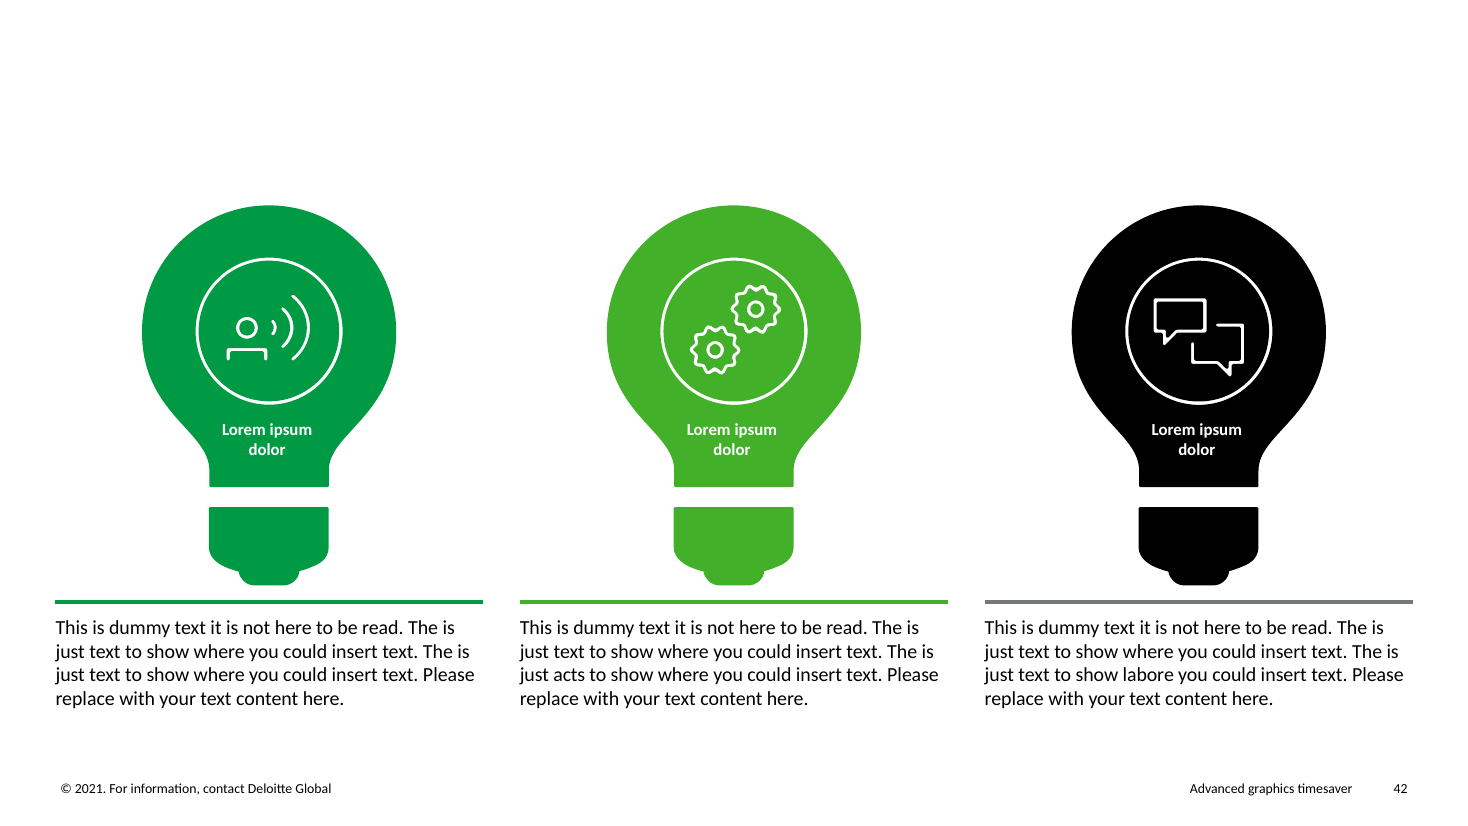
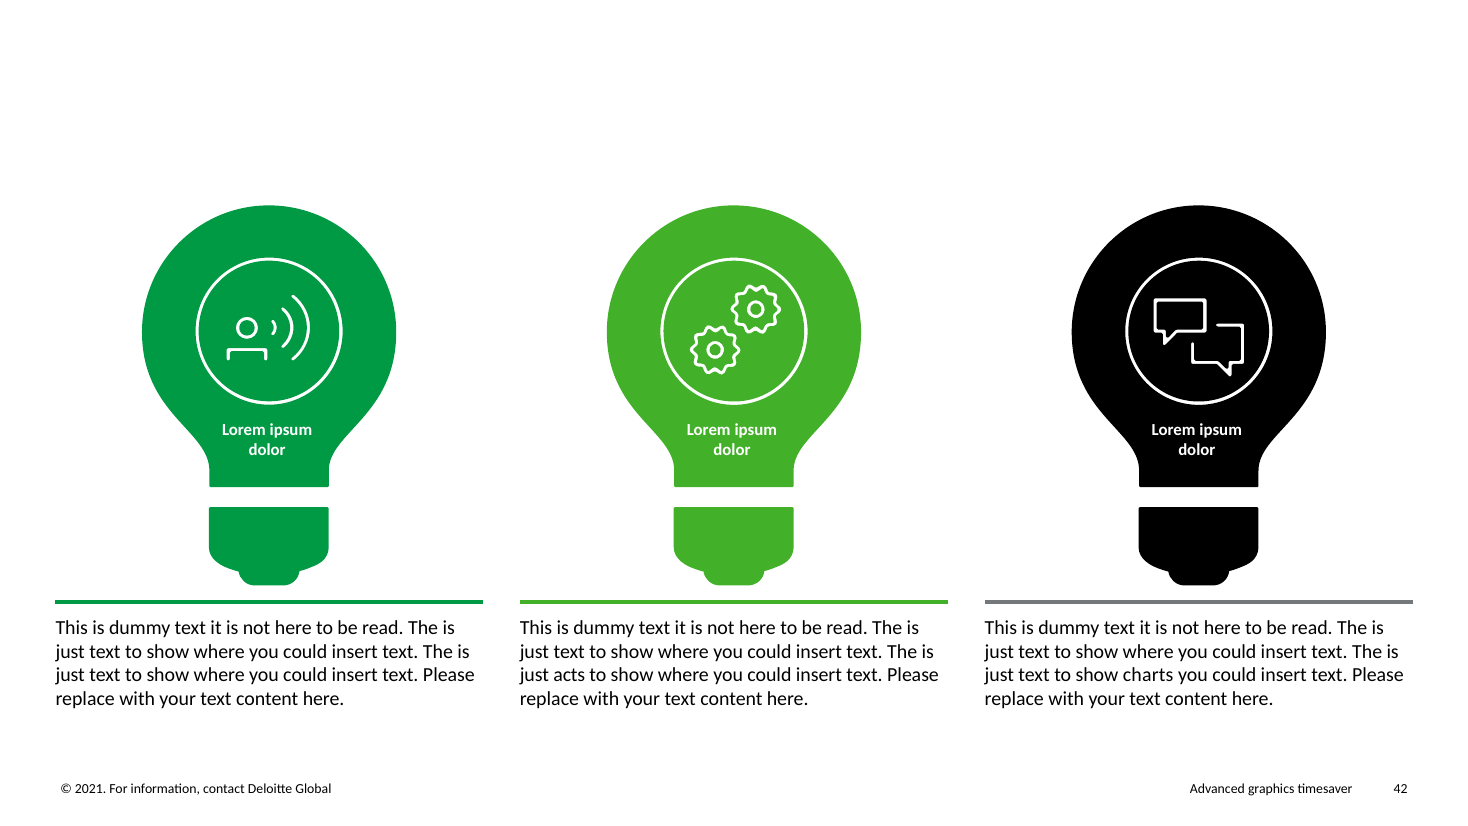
labore: labore -> charts
